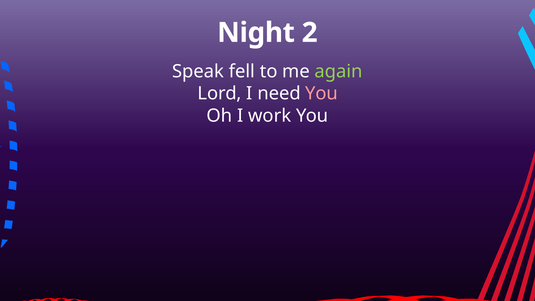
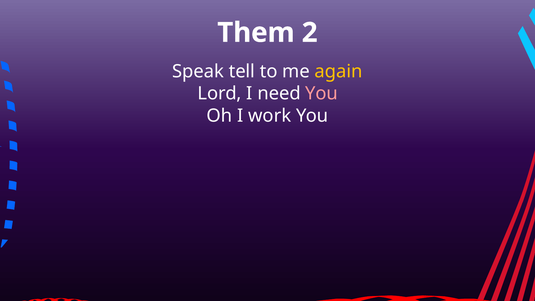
Night: Night -> Them
fell: fell -> tell
again colour: light green -> yellow
